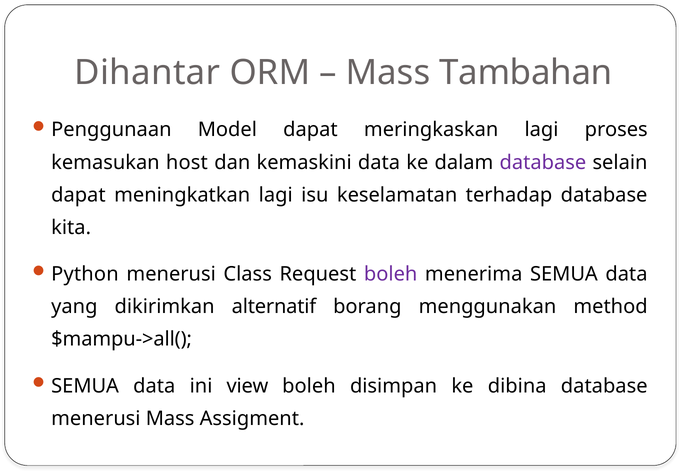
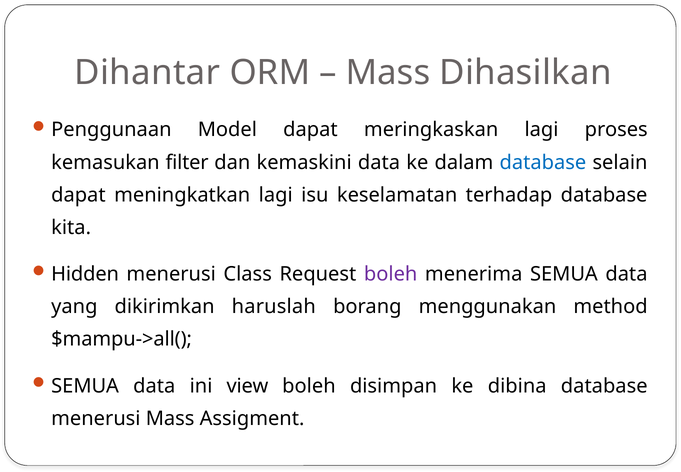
Tambahan: Tambahan -> Dihasilkan
host: host -> filter
database at (543, 162) colour: purple -> blue
Python: Python -> Hidden
alternatif: alternatif -> haruslah
